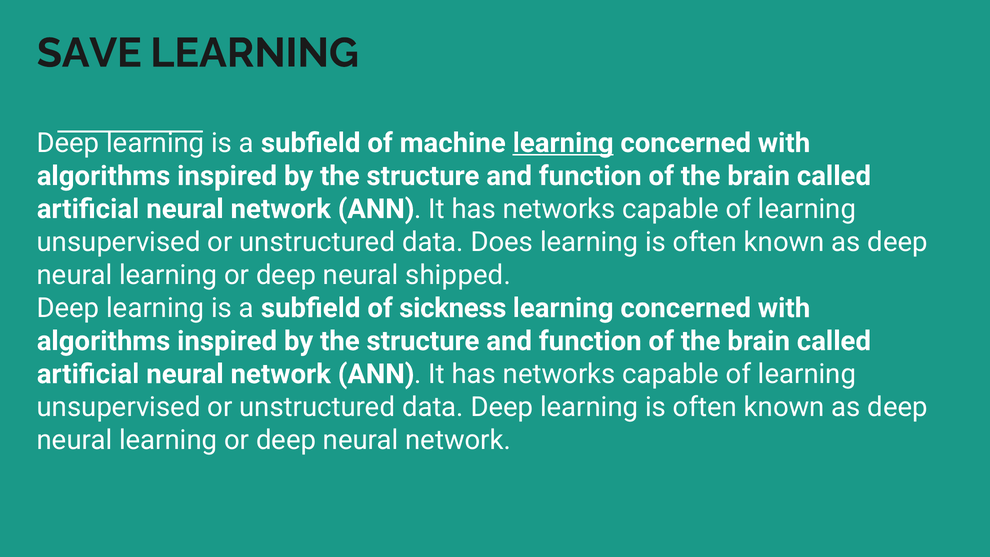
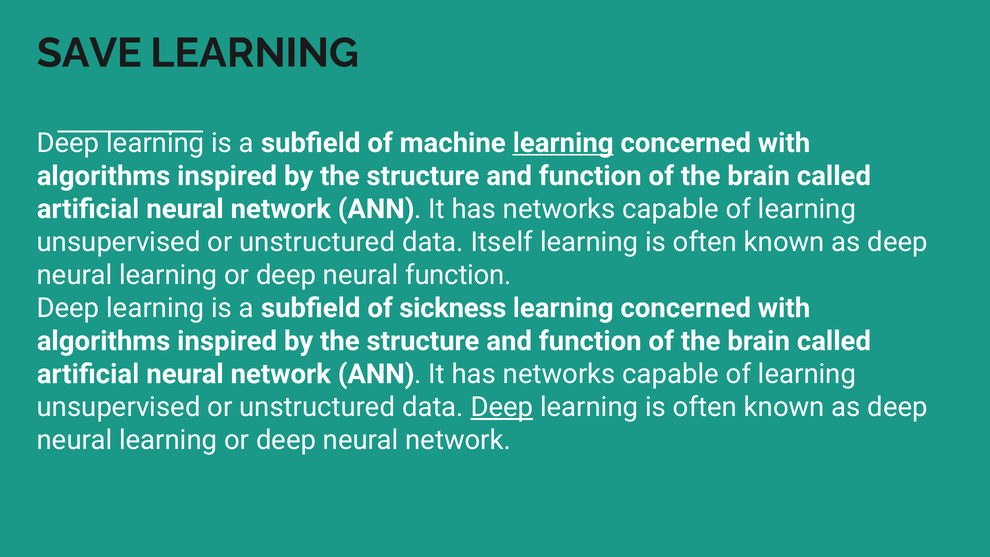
Does: Does -> Itself
neural shipped: shipped -> function
Deep at (502, 407) underline: none -> present
